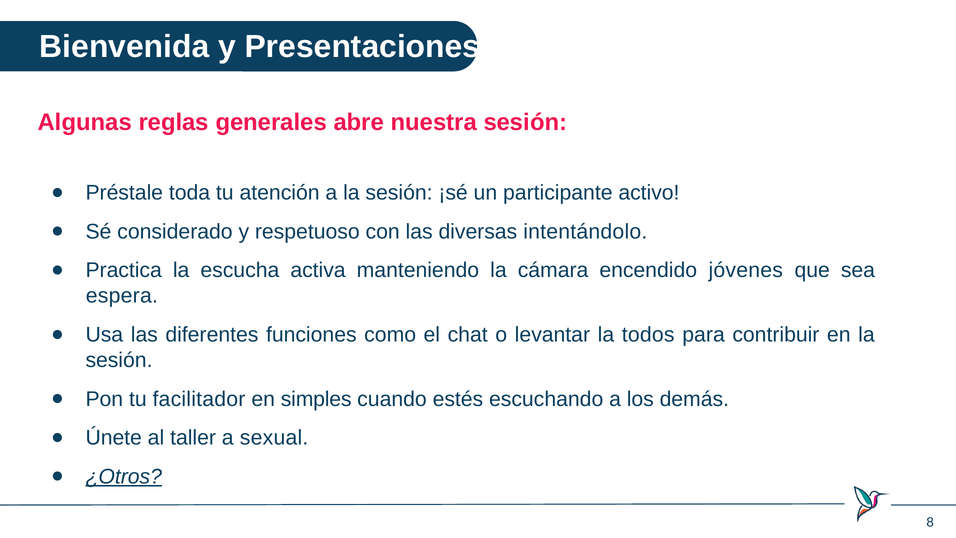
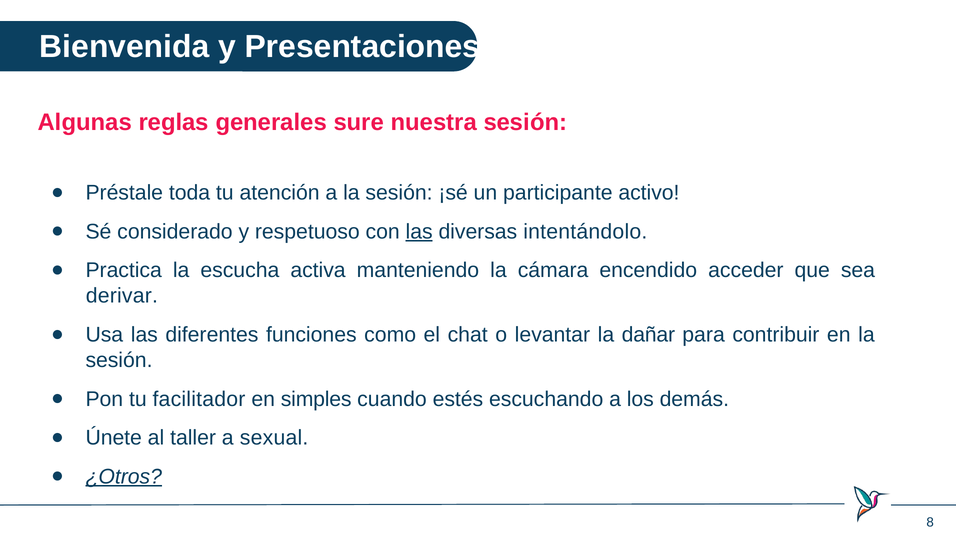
abre: abre -> sure
las at (419, 232) underline: none -> present
jóvenes: jóvenes -> acceder
espera: espera -> derivar
todos: todos -> dañar
